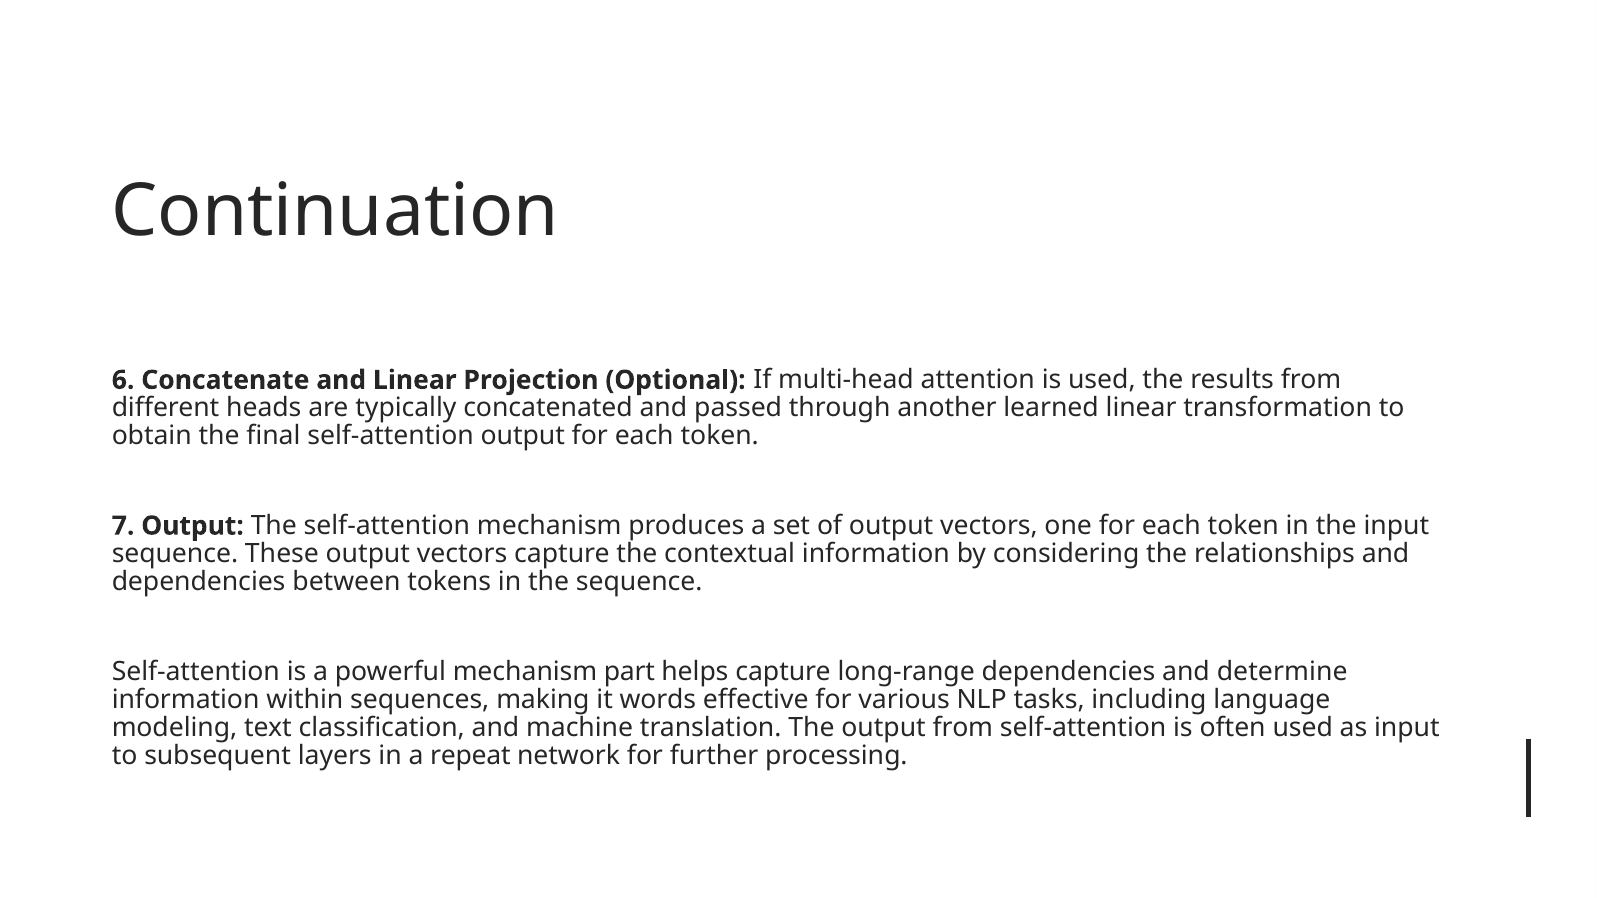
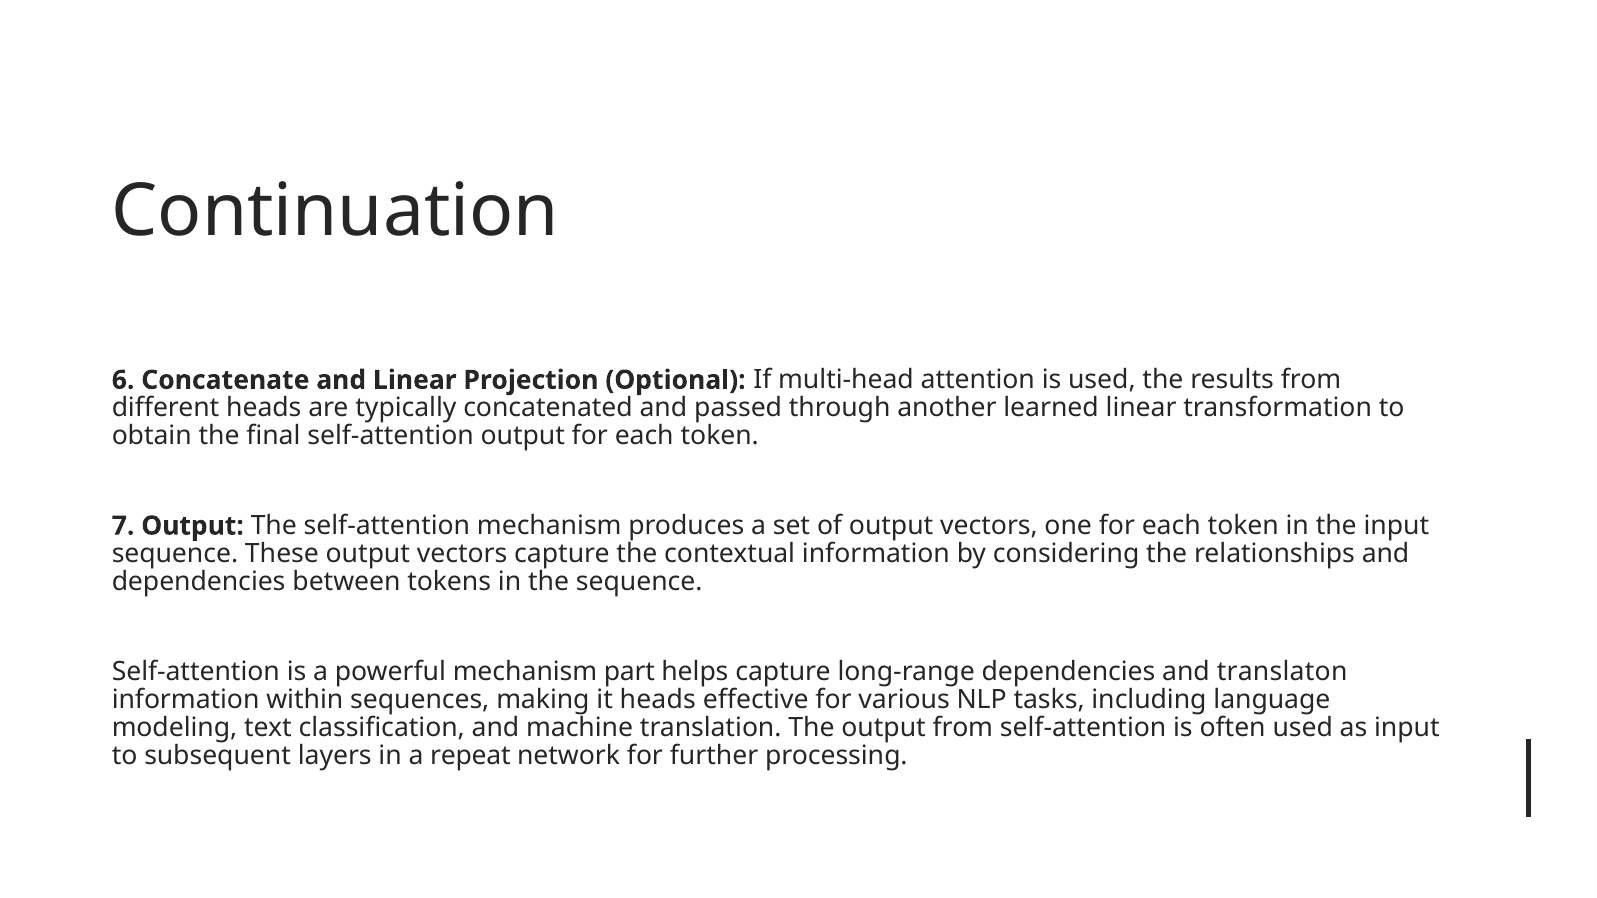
determine: determine -> translaton
it words: words -> heads
